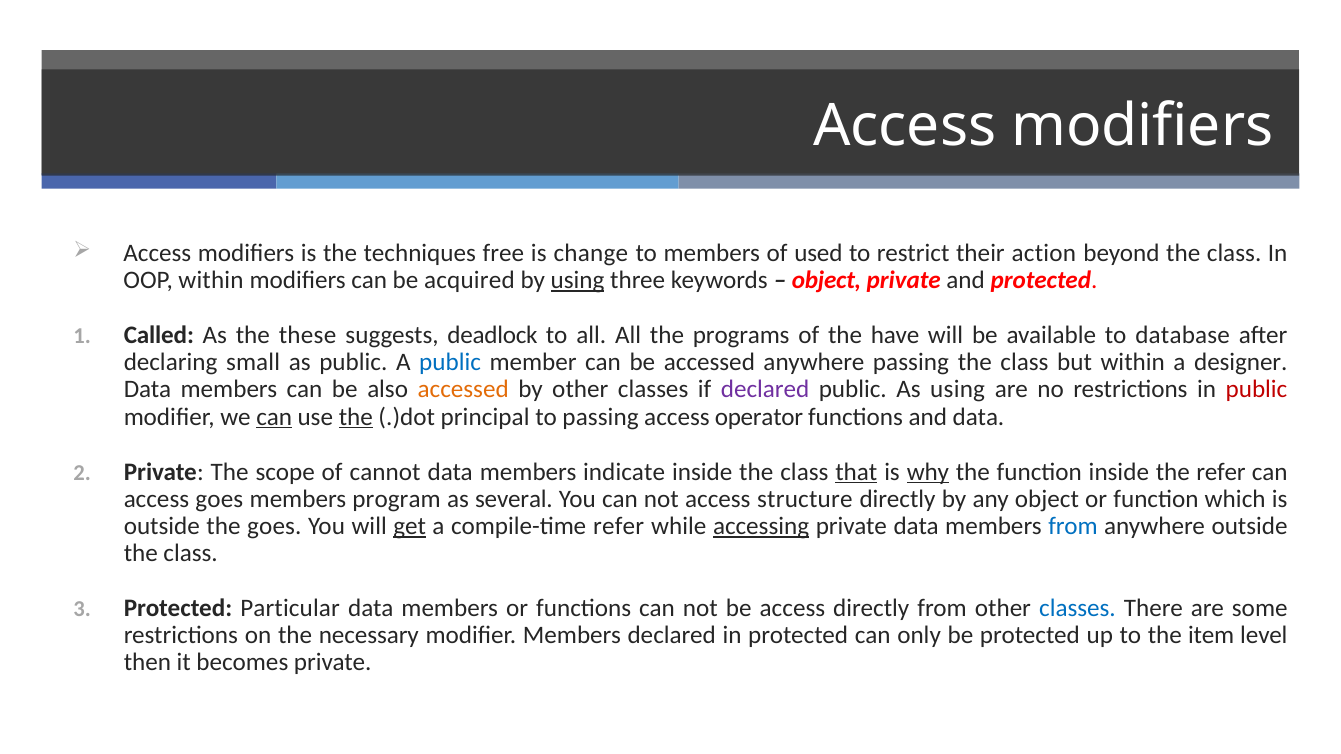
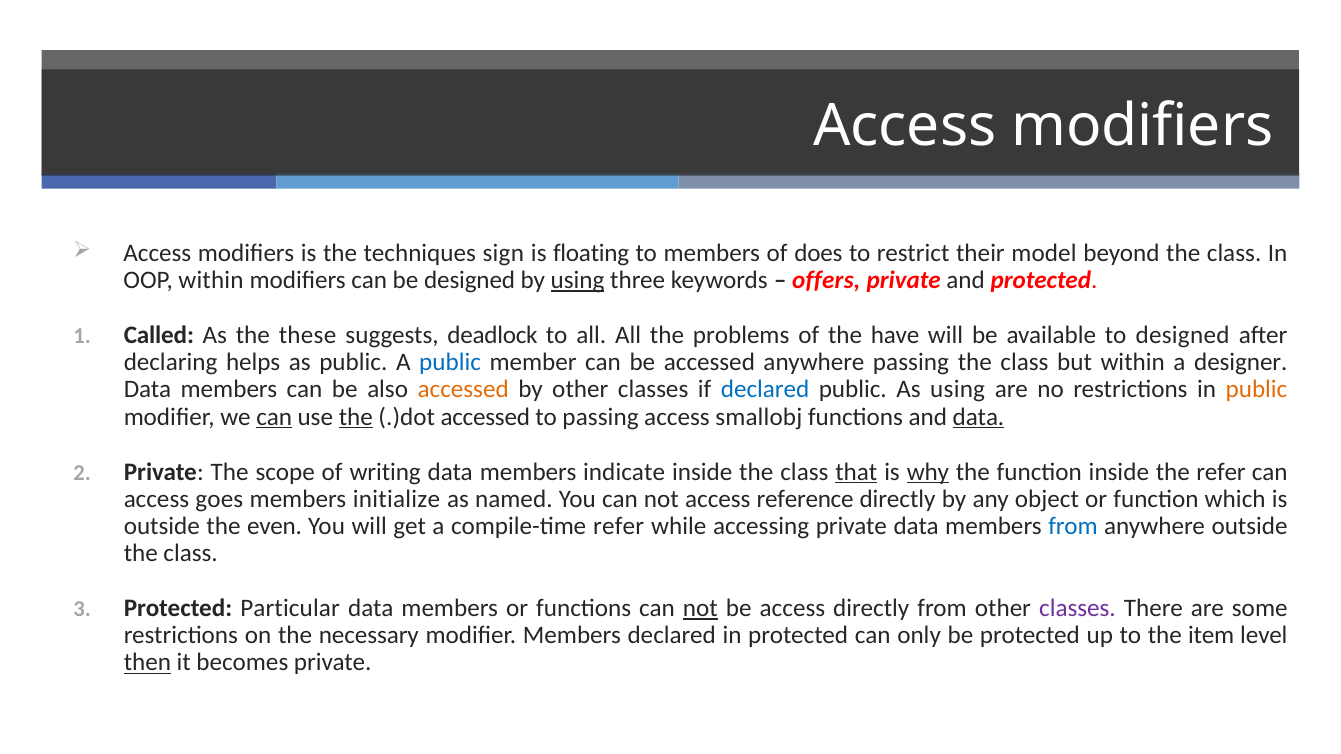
free: free -> sign
change: change -> floating
used: used -> does
action: action -> model
be acquired: acquired -> designed
object at (827, 280): object -> offers
programs: programs -> problems
to database: database -> designed
small: small -> helps
declared at (765, 390) colour: purple -> blue
public at (1256, 390) colour: red -> orange
.)dot principal: principal -> accessed
operator: operator -> smallobj
data at (978, 417) underline: none -> present
cannot: cannot -> writing
program: program -> initialize
several: several -> named
structure: structure -> reference
the goes: goes -> even
get underline: present -> none
accessing underline: present -> none
not at (700, 609) underline: none -> present
classes at (1077, 609) colour: blue -> purple
then underline: none -> present
